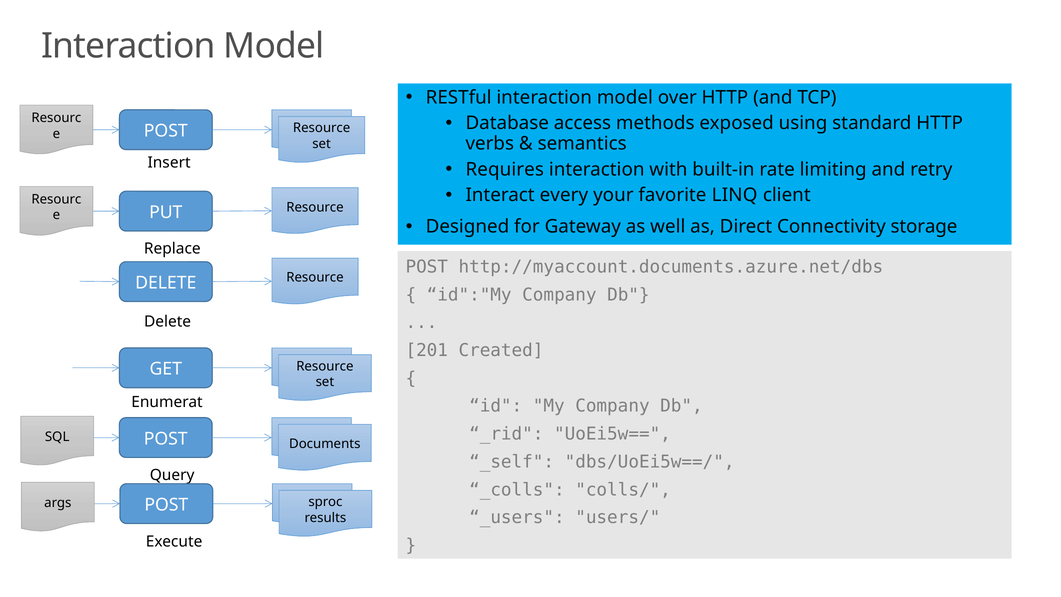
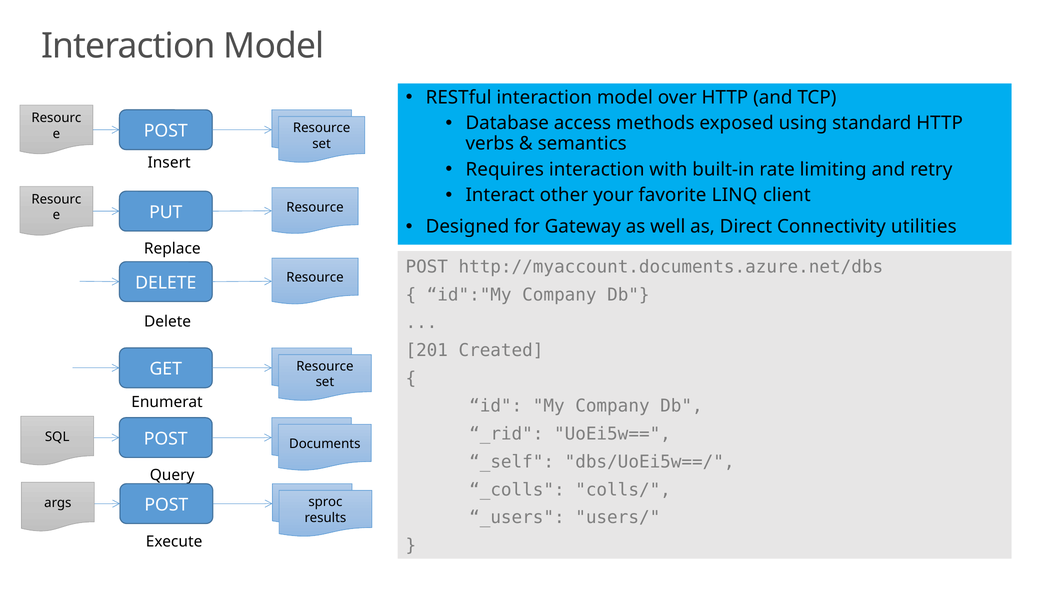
every: every -> other
storage: storage -> utilities
